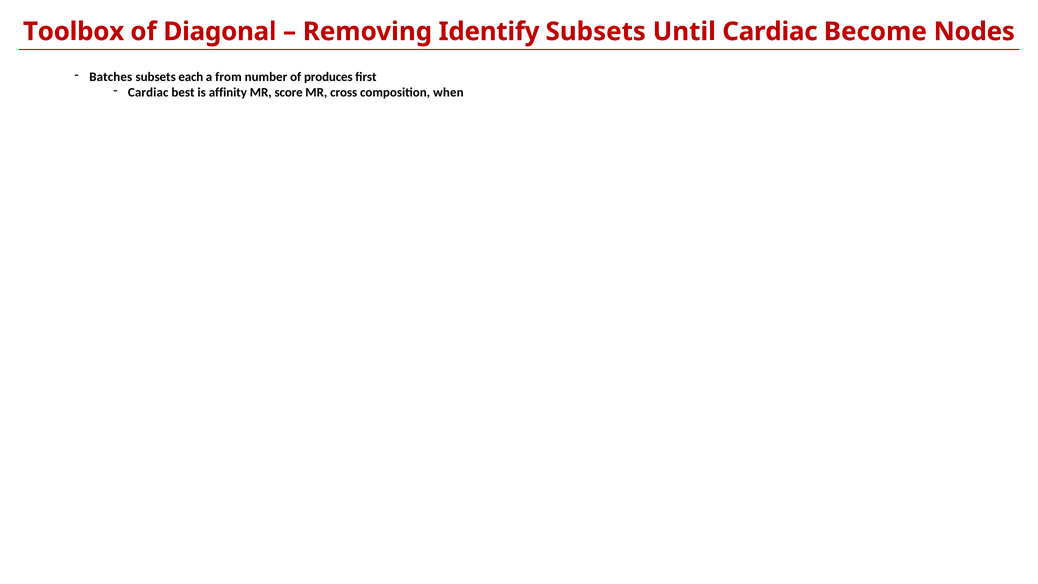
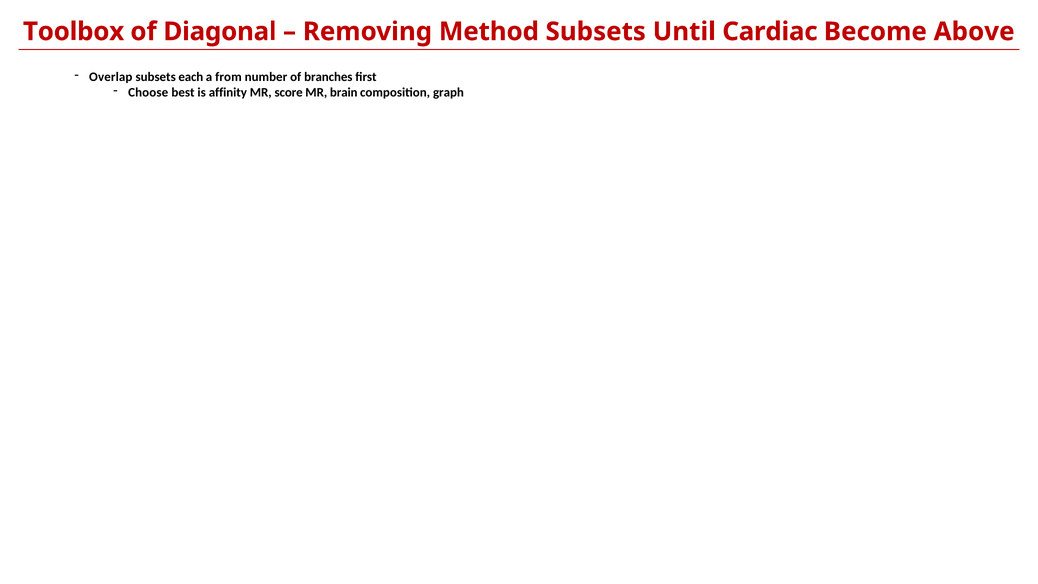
Identify: Identify -> Method
Nodes: Nodes -> Above
Batches: Batches -> Overlap
produces: produces -> branches
Cardiac at (148, 93): Cardiac -> Choose
cross: cross -> brain
when: when -> graph
